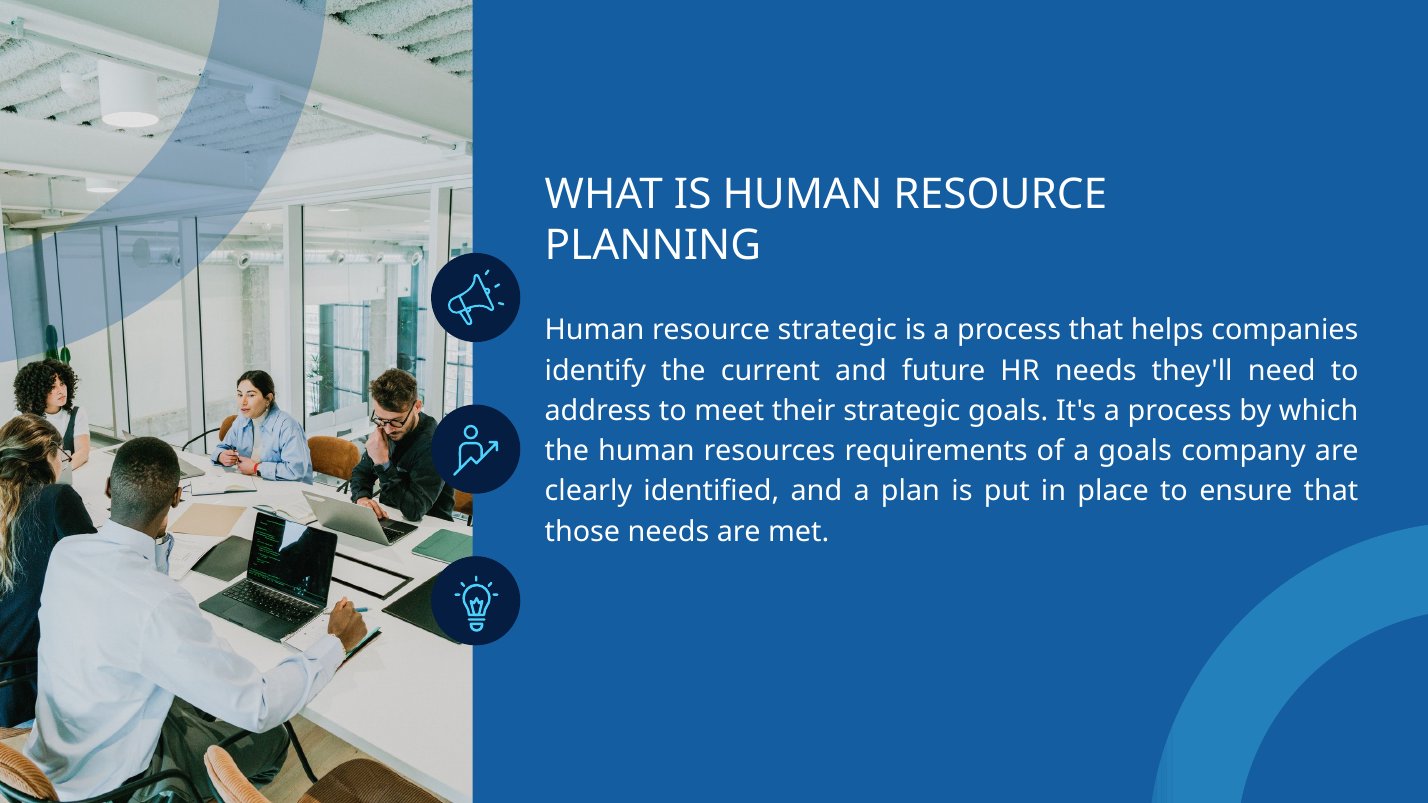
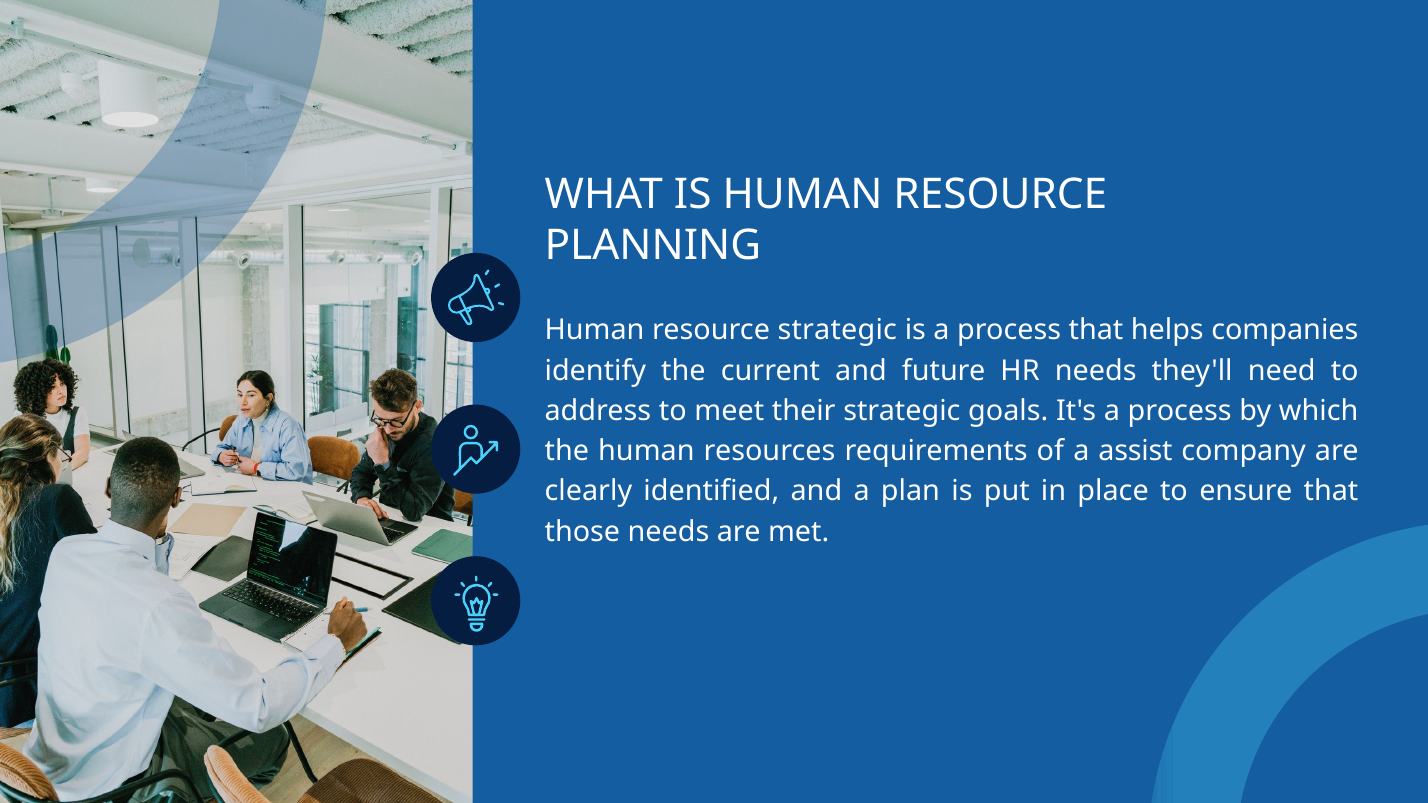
a goals: goals -> assist
